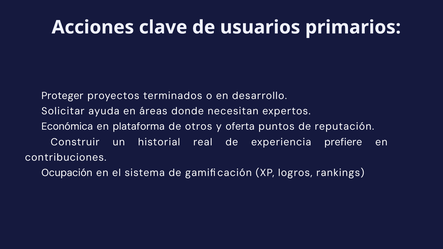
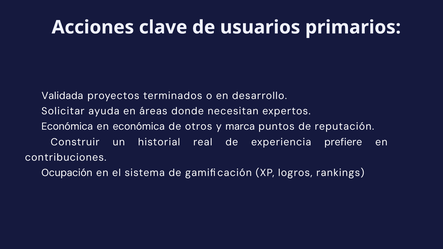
Proteger: Proteger -> Validada
en plataforma: plataforma -> económica
oferta: oferta -> marca
